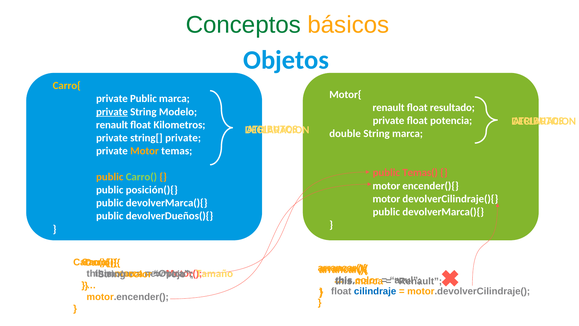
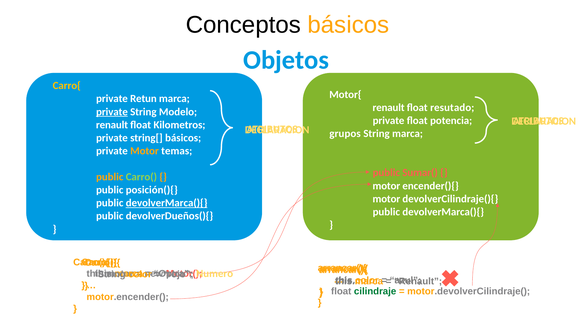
Conceptos colour: green -> black
private Public: Public -> Retun
resultado: resultado -> resutado
double: double -> grupos
string[ private: private -> básicos
Temas(: Temas( -> Sumar(
devolverMarca(){ at (167, 203) underline: none -> present
Tamaño: Tamaño -> Numero
cilindraje colour: blue -> green
